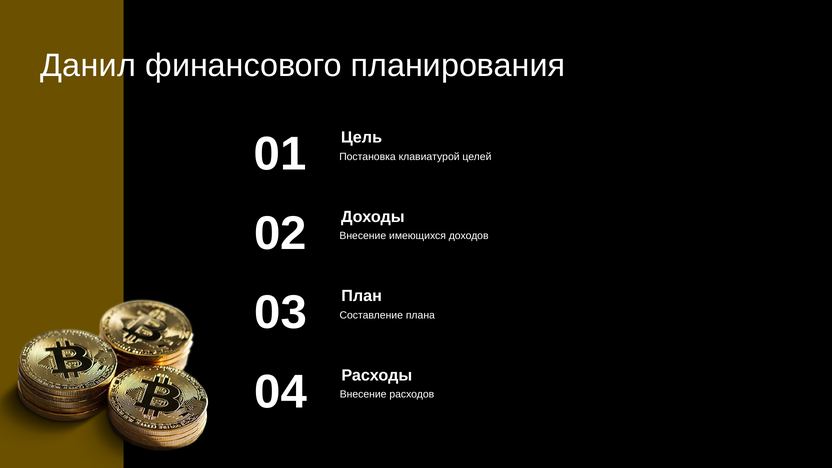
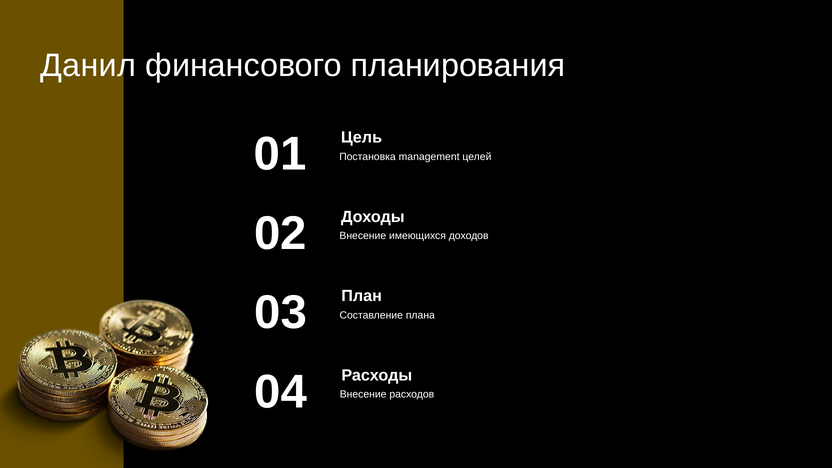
клавиатурой: клавиатурой -> management
